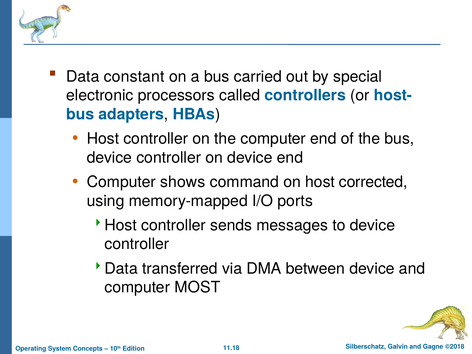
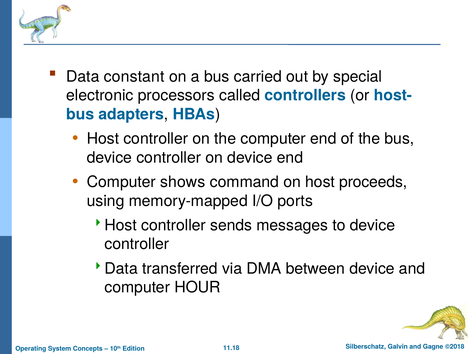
corrected: corrected -> proceeds
MOST: MOST -> HOUR
